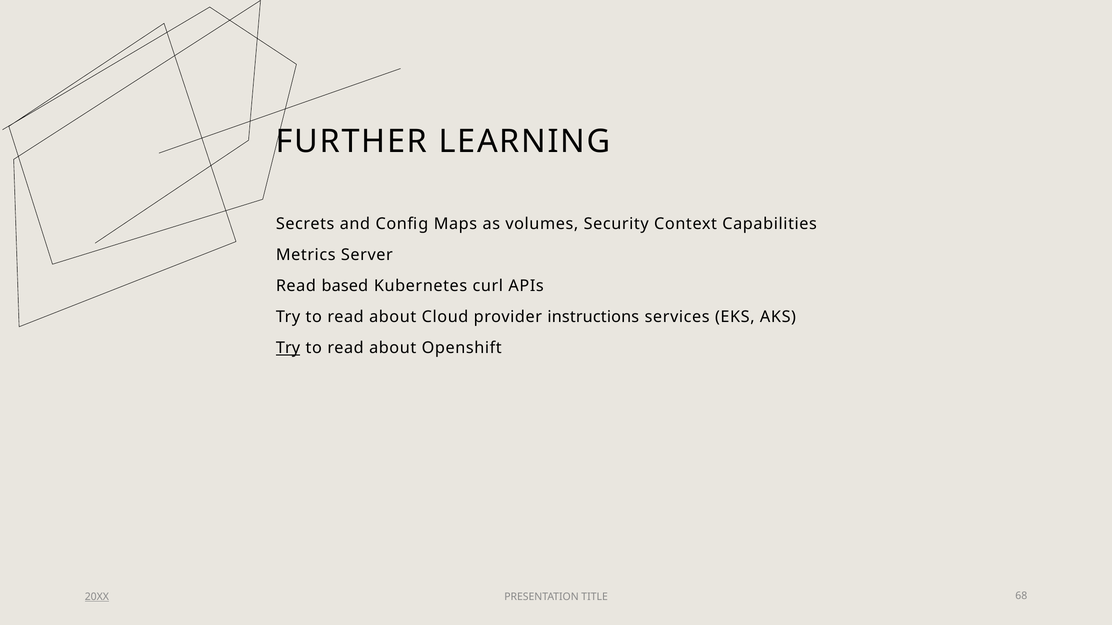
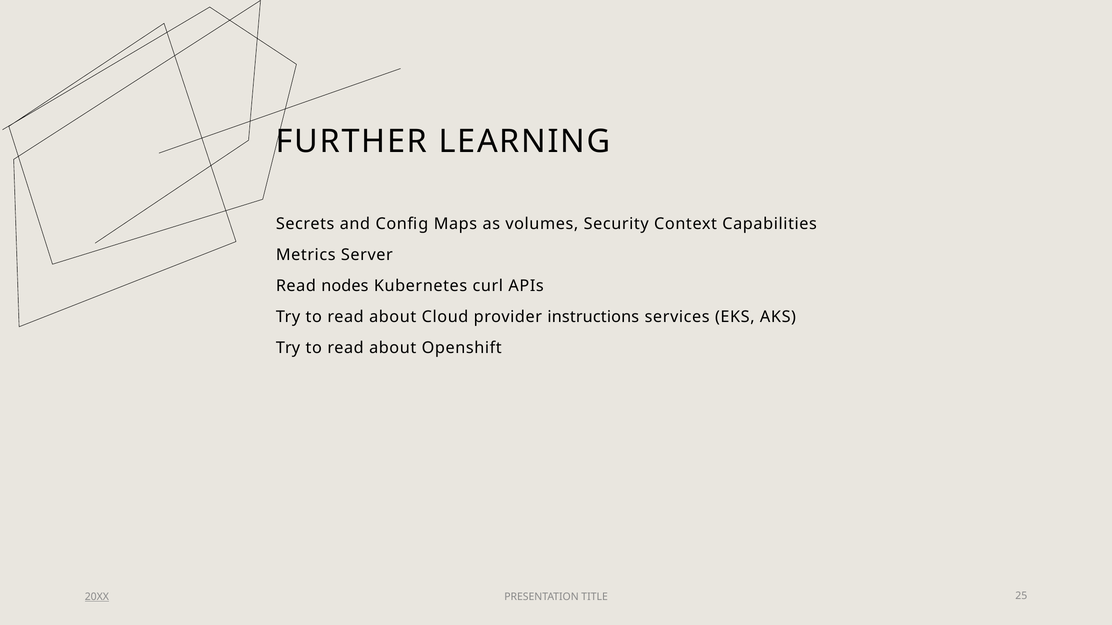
based: based -> nodes
Try at (288, 348) underline: present -> none
68: 68 -> 25
